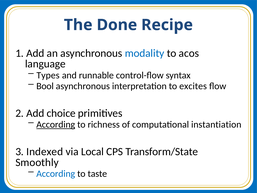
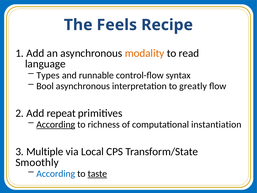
Done: Done -> Feels
modality colour: blue -> orange
acos: acos -> read
excites: excites -> greatly
choice: choice -> repeat
Indexed: Indexed -> Multiple
taste underline: none -> present
